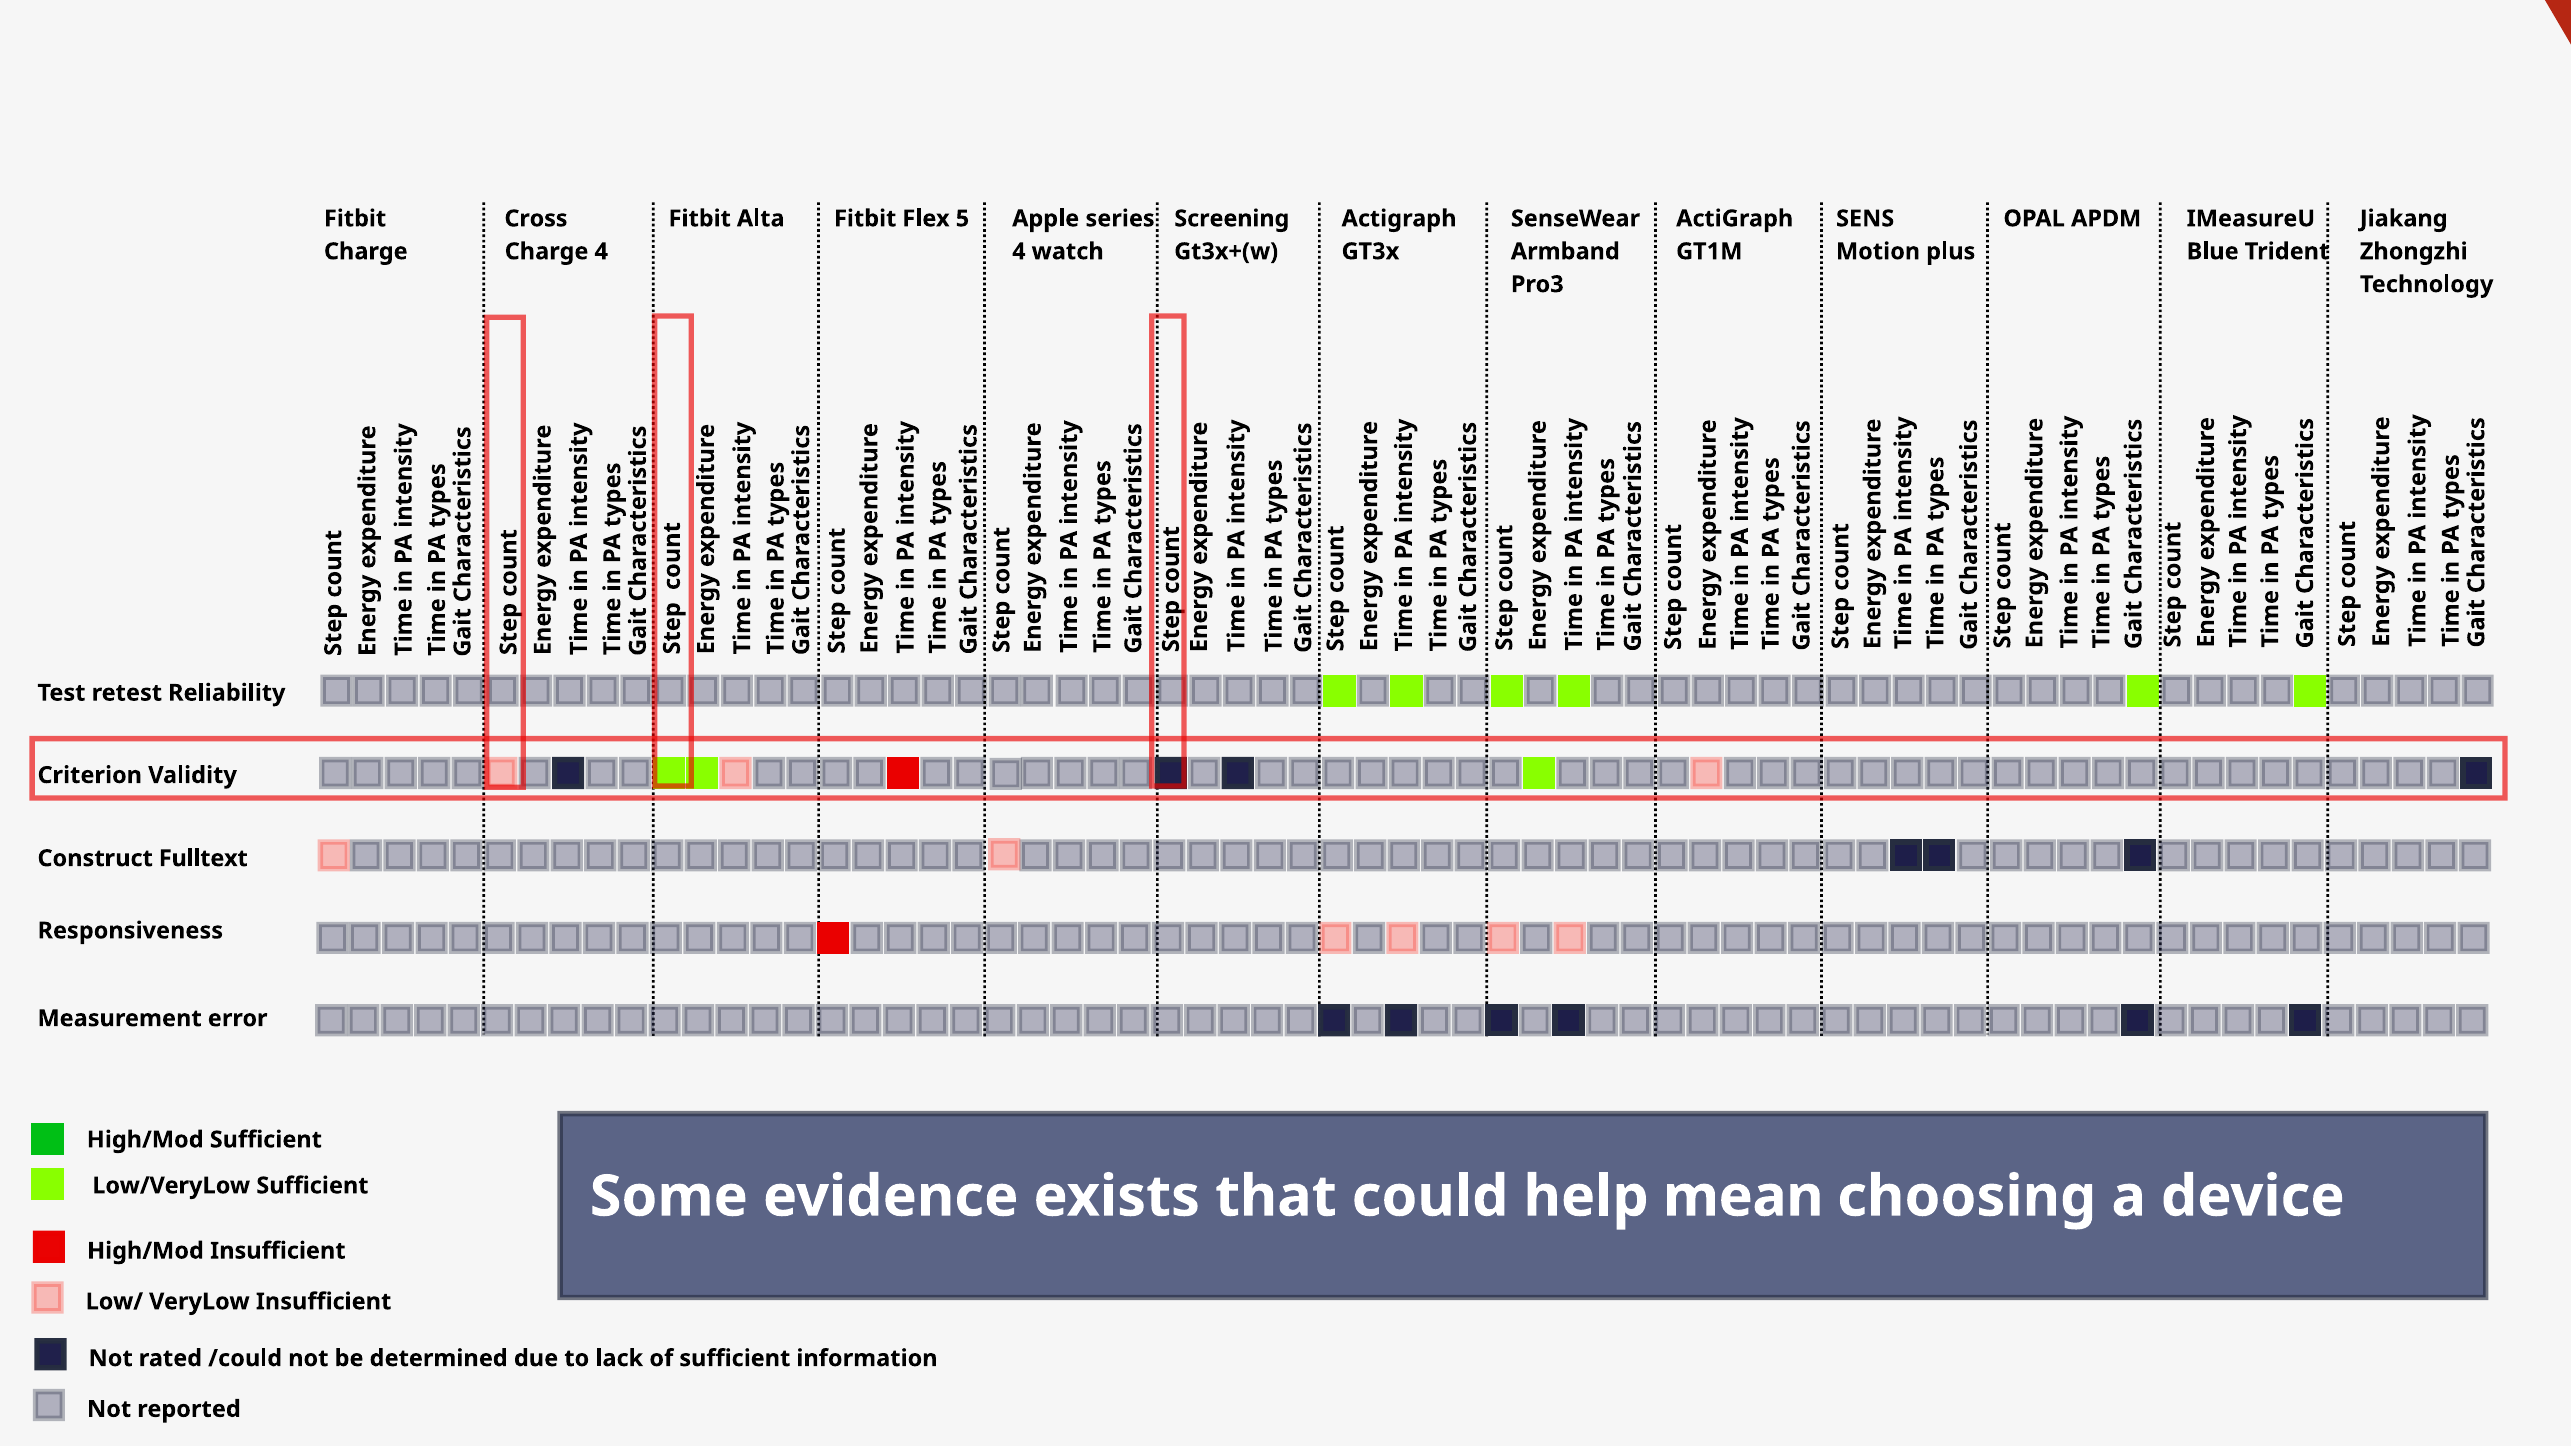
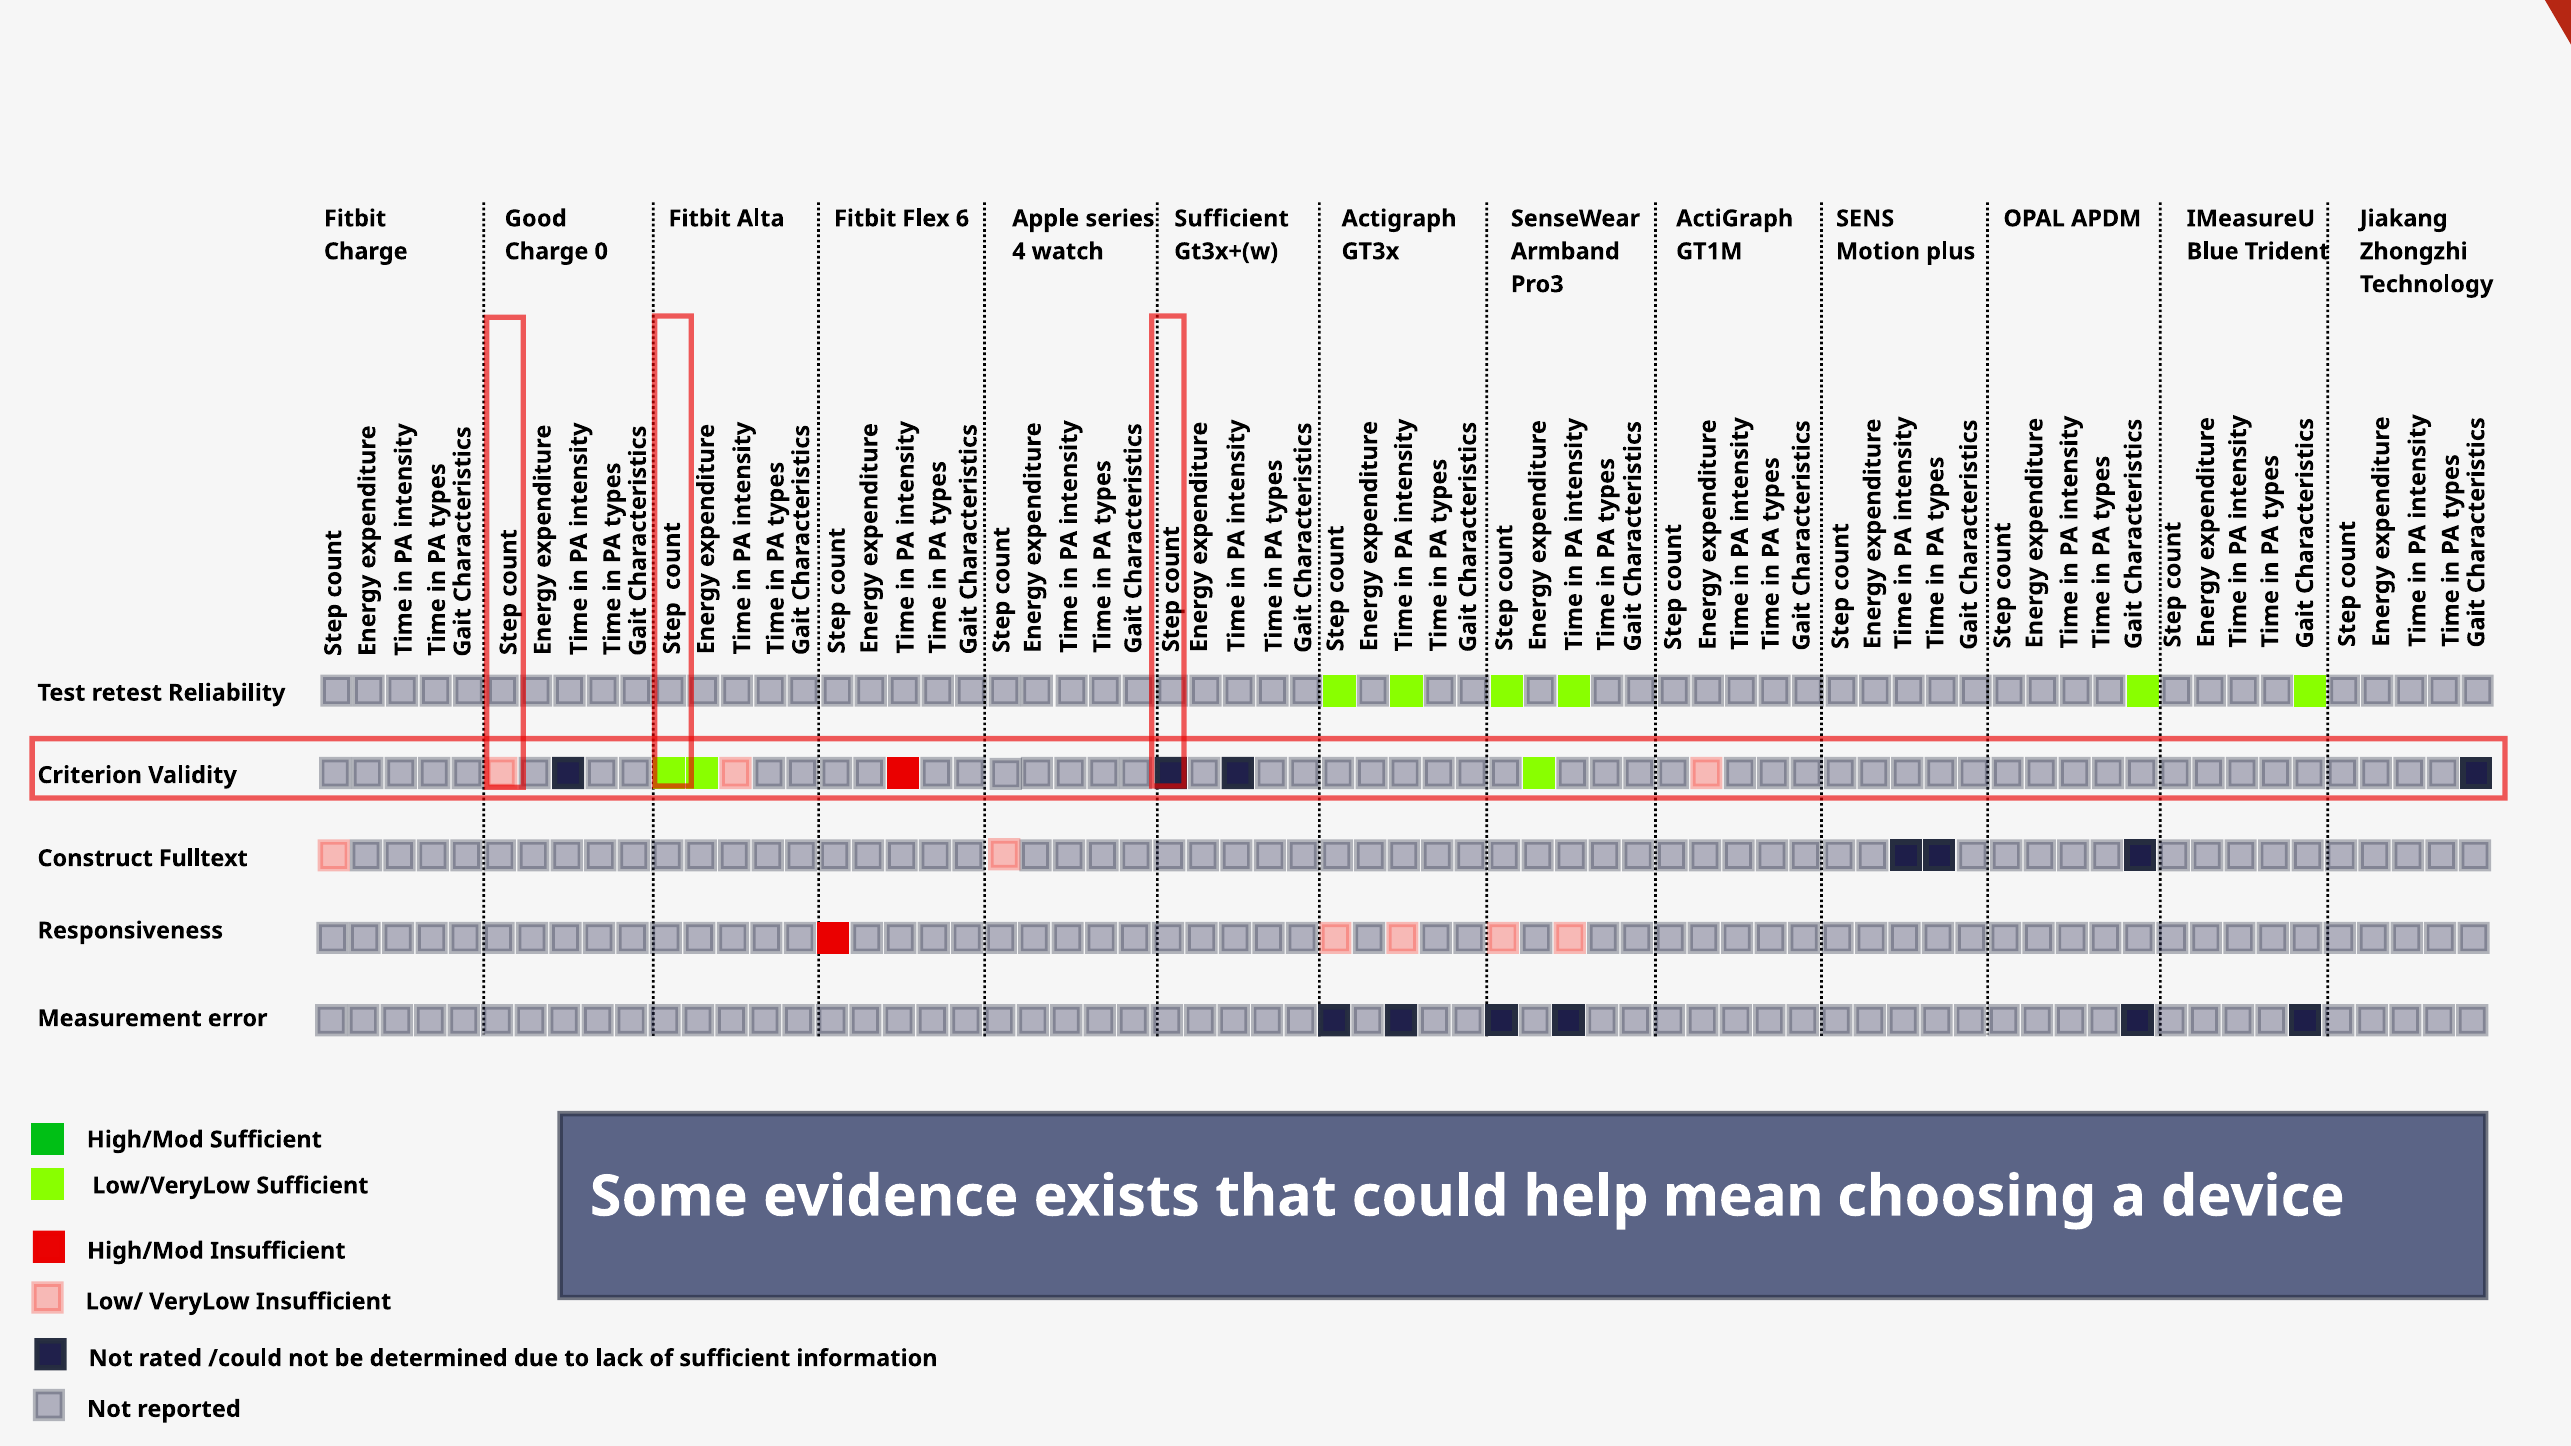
Cross: Cross -> Good
5: 5 -> 6
Screening at (1232, 219): Screening -> Sufficient
Charge 4: 4 -> 0
